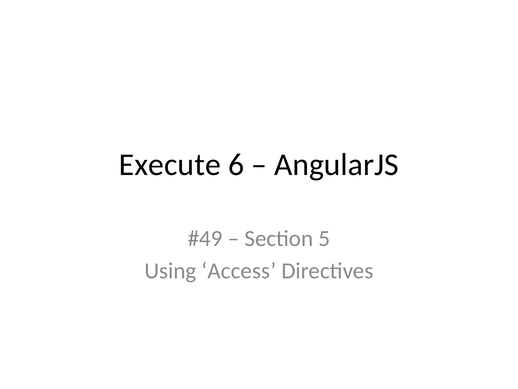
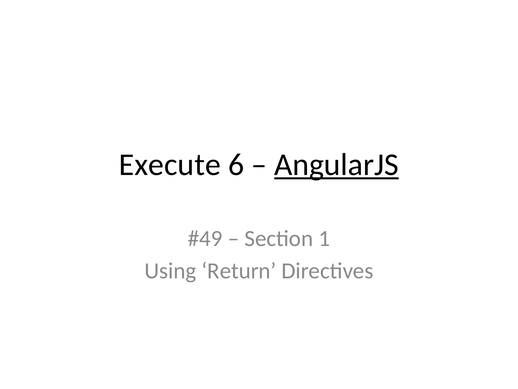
AngularJS underline: none -> present
5: 5 -> 1
Access: Access -> Return
